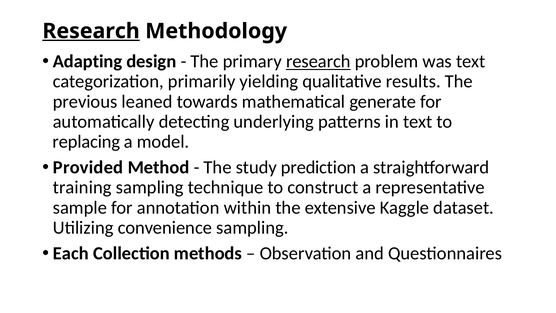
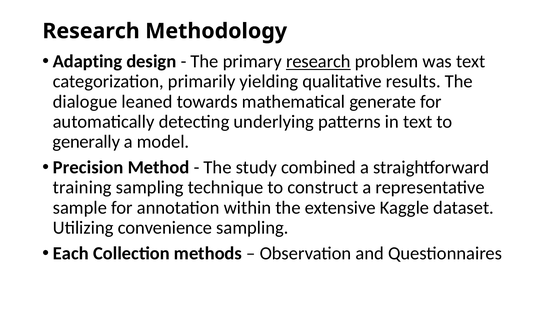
Research at (91, 31) underline: present -> none
previous: previous -> dialogue
replacing: replacing -> generally
Provided: Provided -> Precision
prediction: prediction -> combined
